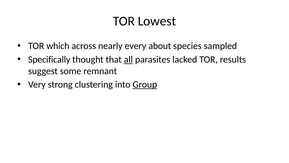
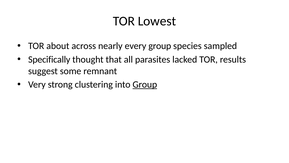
which: which -> about
every about: about -> group
all underline: present -> none
